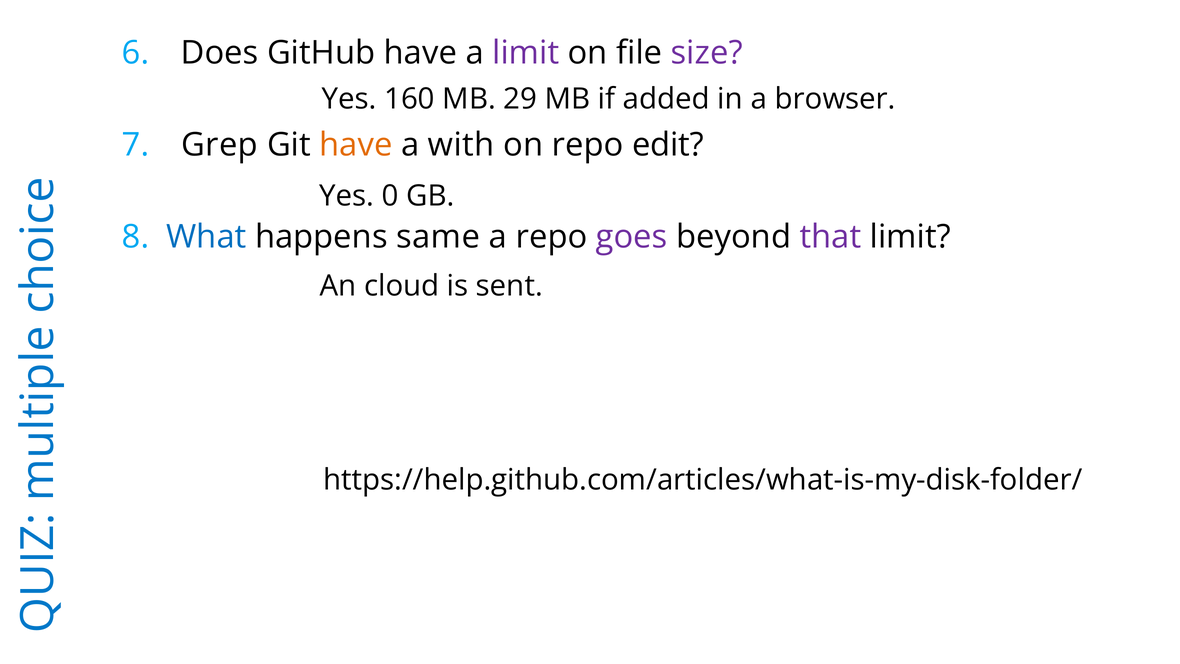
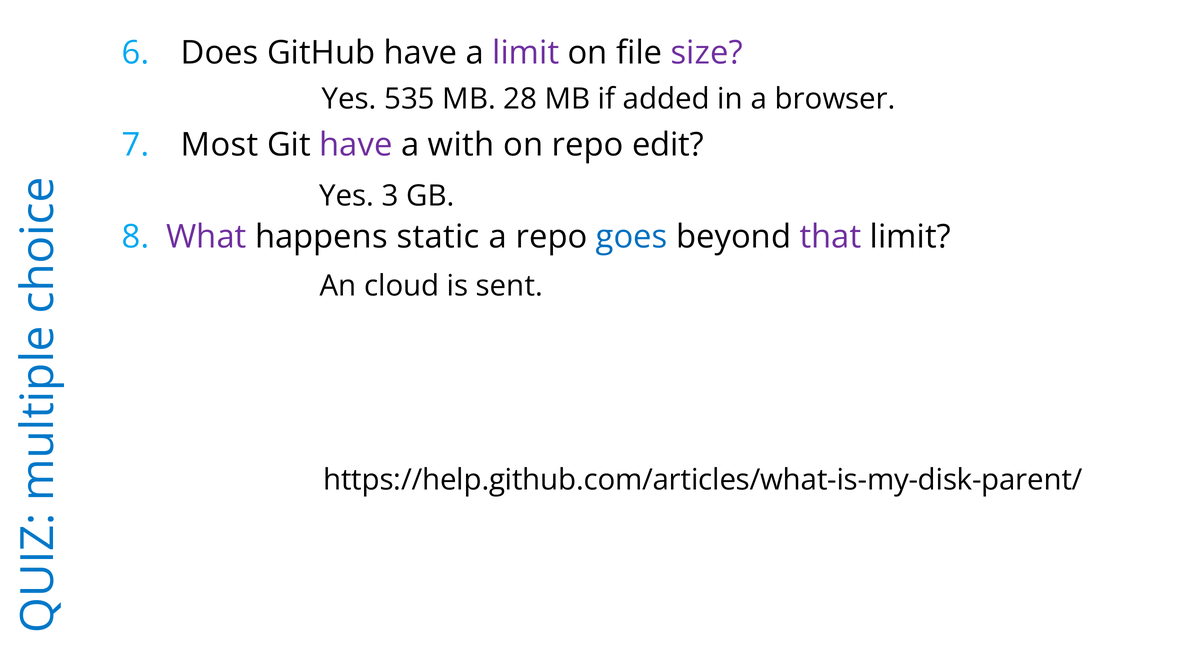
160: 160 -> 535
29: 29 -> 28
Grep: Grep -> Most
have at (356, 145) colour: orange -> purple
0: 0 -> 3
What colour: blue -> purple
same: same -> static
goes colour: purple -> blue
https://help.github.com/articles/what-is-my-disk-folder/: https://help.github.com/articles/what-is-my-disk-folder/ -> https://help.github.com/articles/what-is-my-disk-parent/
